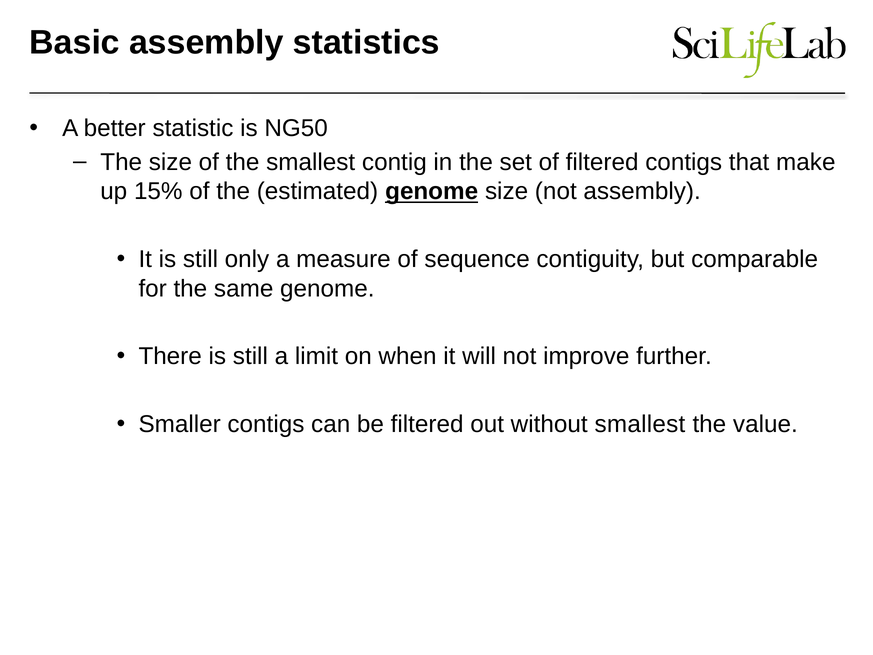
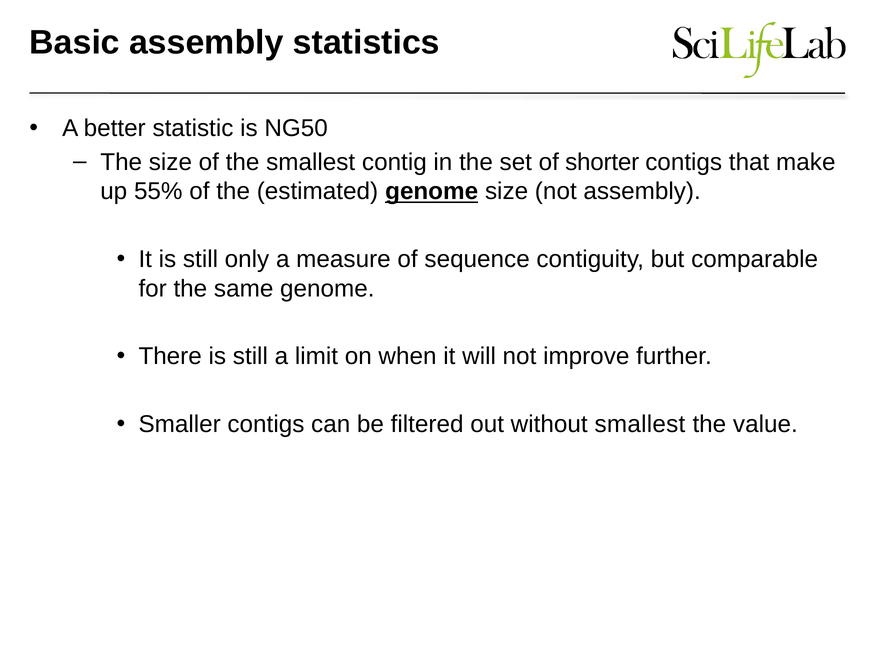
of filtered: filtered -> shorter
15%: 15% -> 55%
